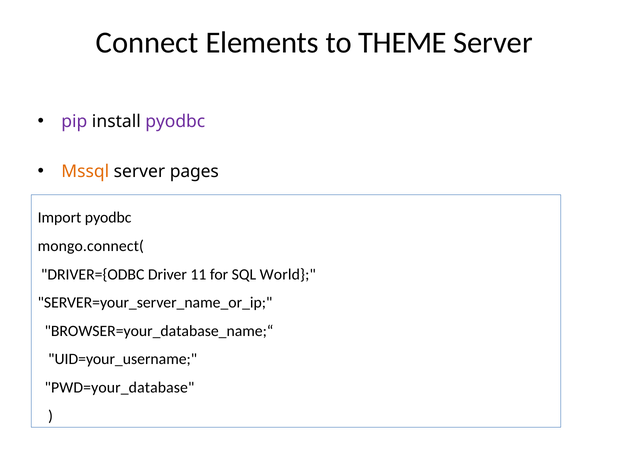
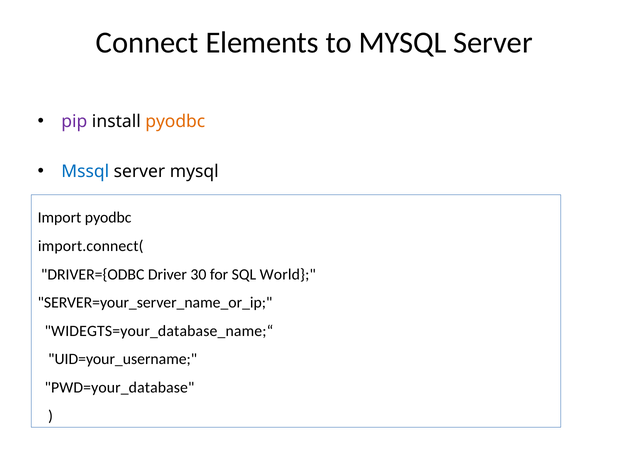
to THEME: THEME -> MYSQL
pyodbc at (175, 122) colour: purple -> orange
Mssql colour: orange -> blue
server pages: pages -> mysql
mongo.connect(: mongo.connect( -> import.connect(
11: 11 -> 30
BROWSER=your_database_name;“: BROWSER=your_database_name;“ -> WIDEGTS=your_database_name;“
